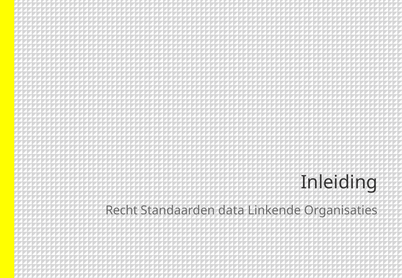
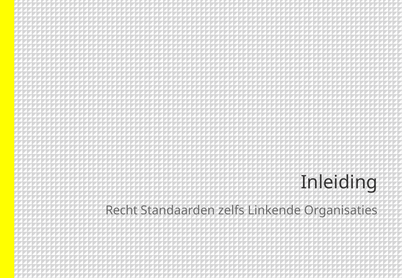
data: data -> zelfs
